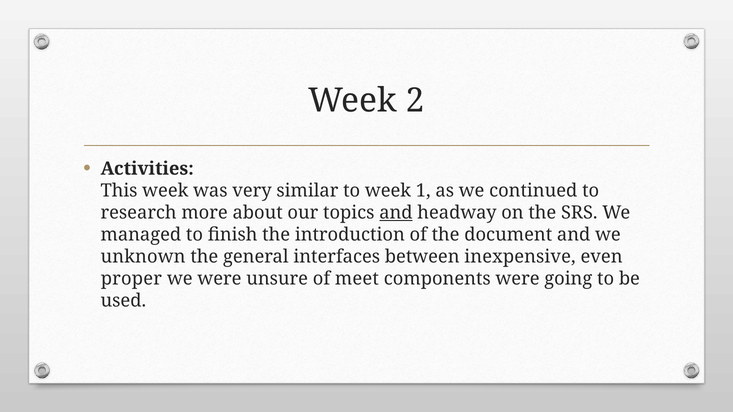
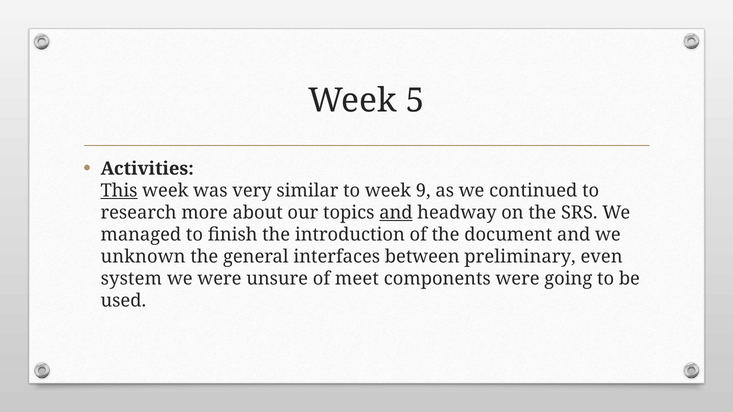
2: 2 -> 5
This underline: none -> present
1: 1 -> 9
inexpensive: inexpensive -> preliminary
proper: proper -> system
